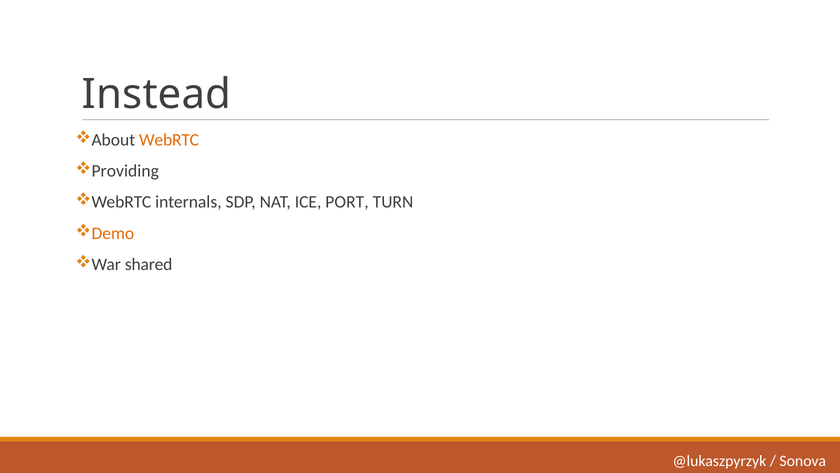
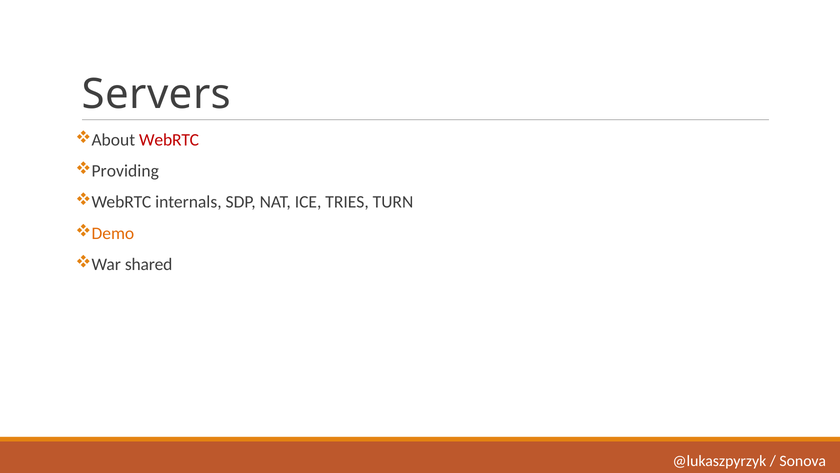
Instead: Instead -> Servers
WebRTC at (169, 140) colour: orange -> red
PORT: PORT -> TRIES
